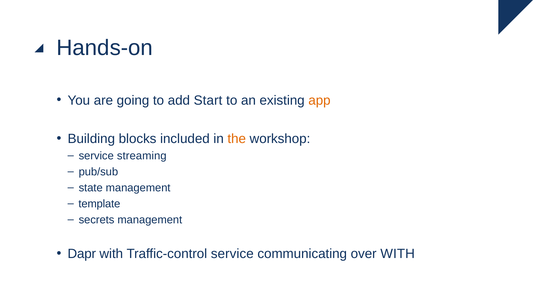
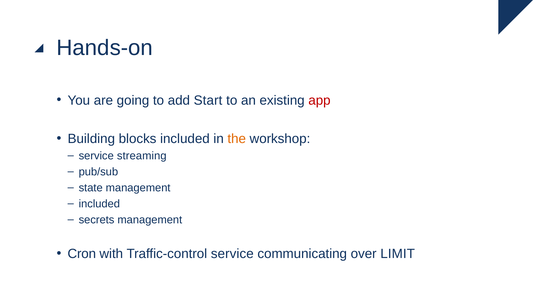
app colour: orange -> red
template at (99, 204): template -> included
Dapr: Dapr -> Cron
over WITH: WITH -> LIMIT
